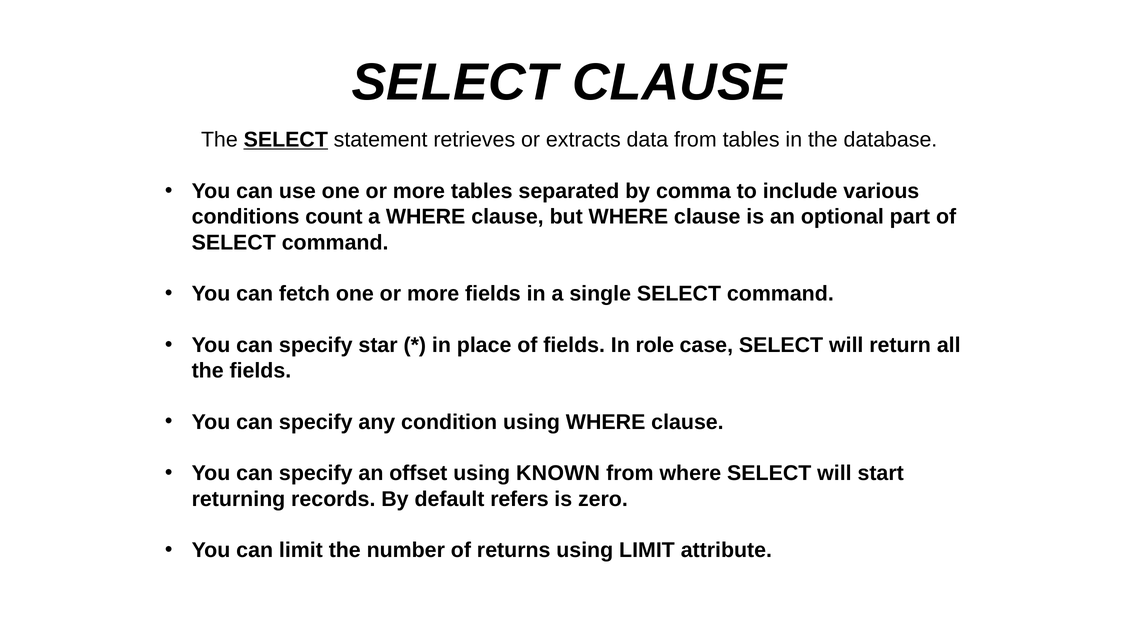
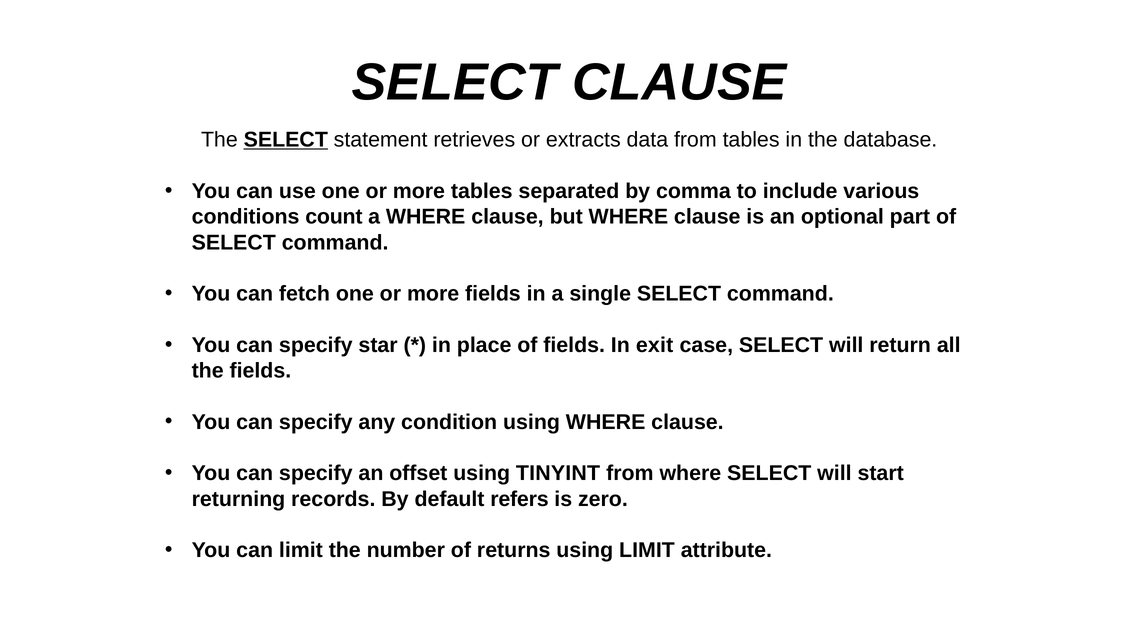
role: role -> exit
KNOWN: KNOWN -> TINYINT
